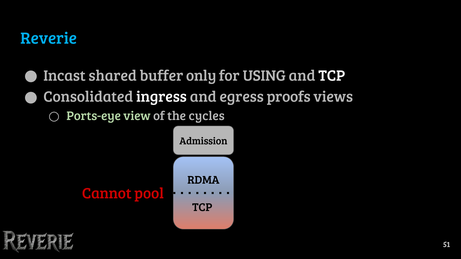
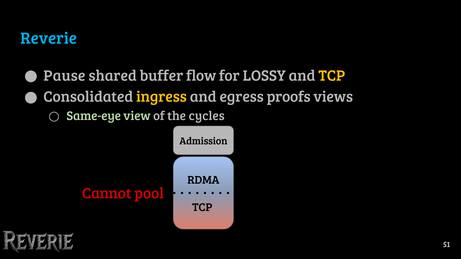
Incast: Incast -> Pause
only: only -> flow
USING: USING -> LOSSY
TCP at (332, 76) colour: white -> yellow
ingress colour: white -> yellow
Ports-eye: Ports-eye -> Same-eye
